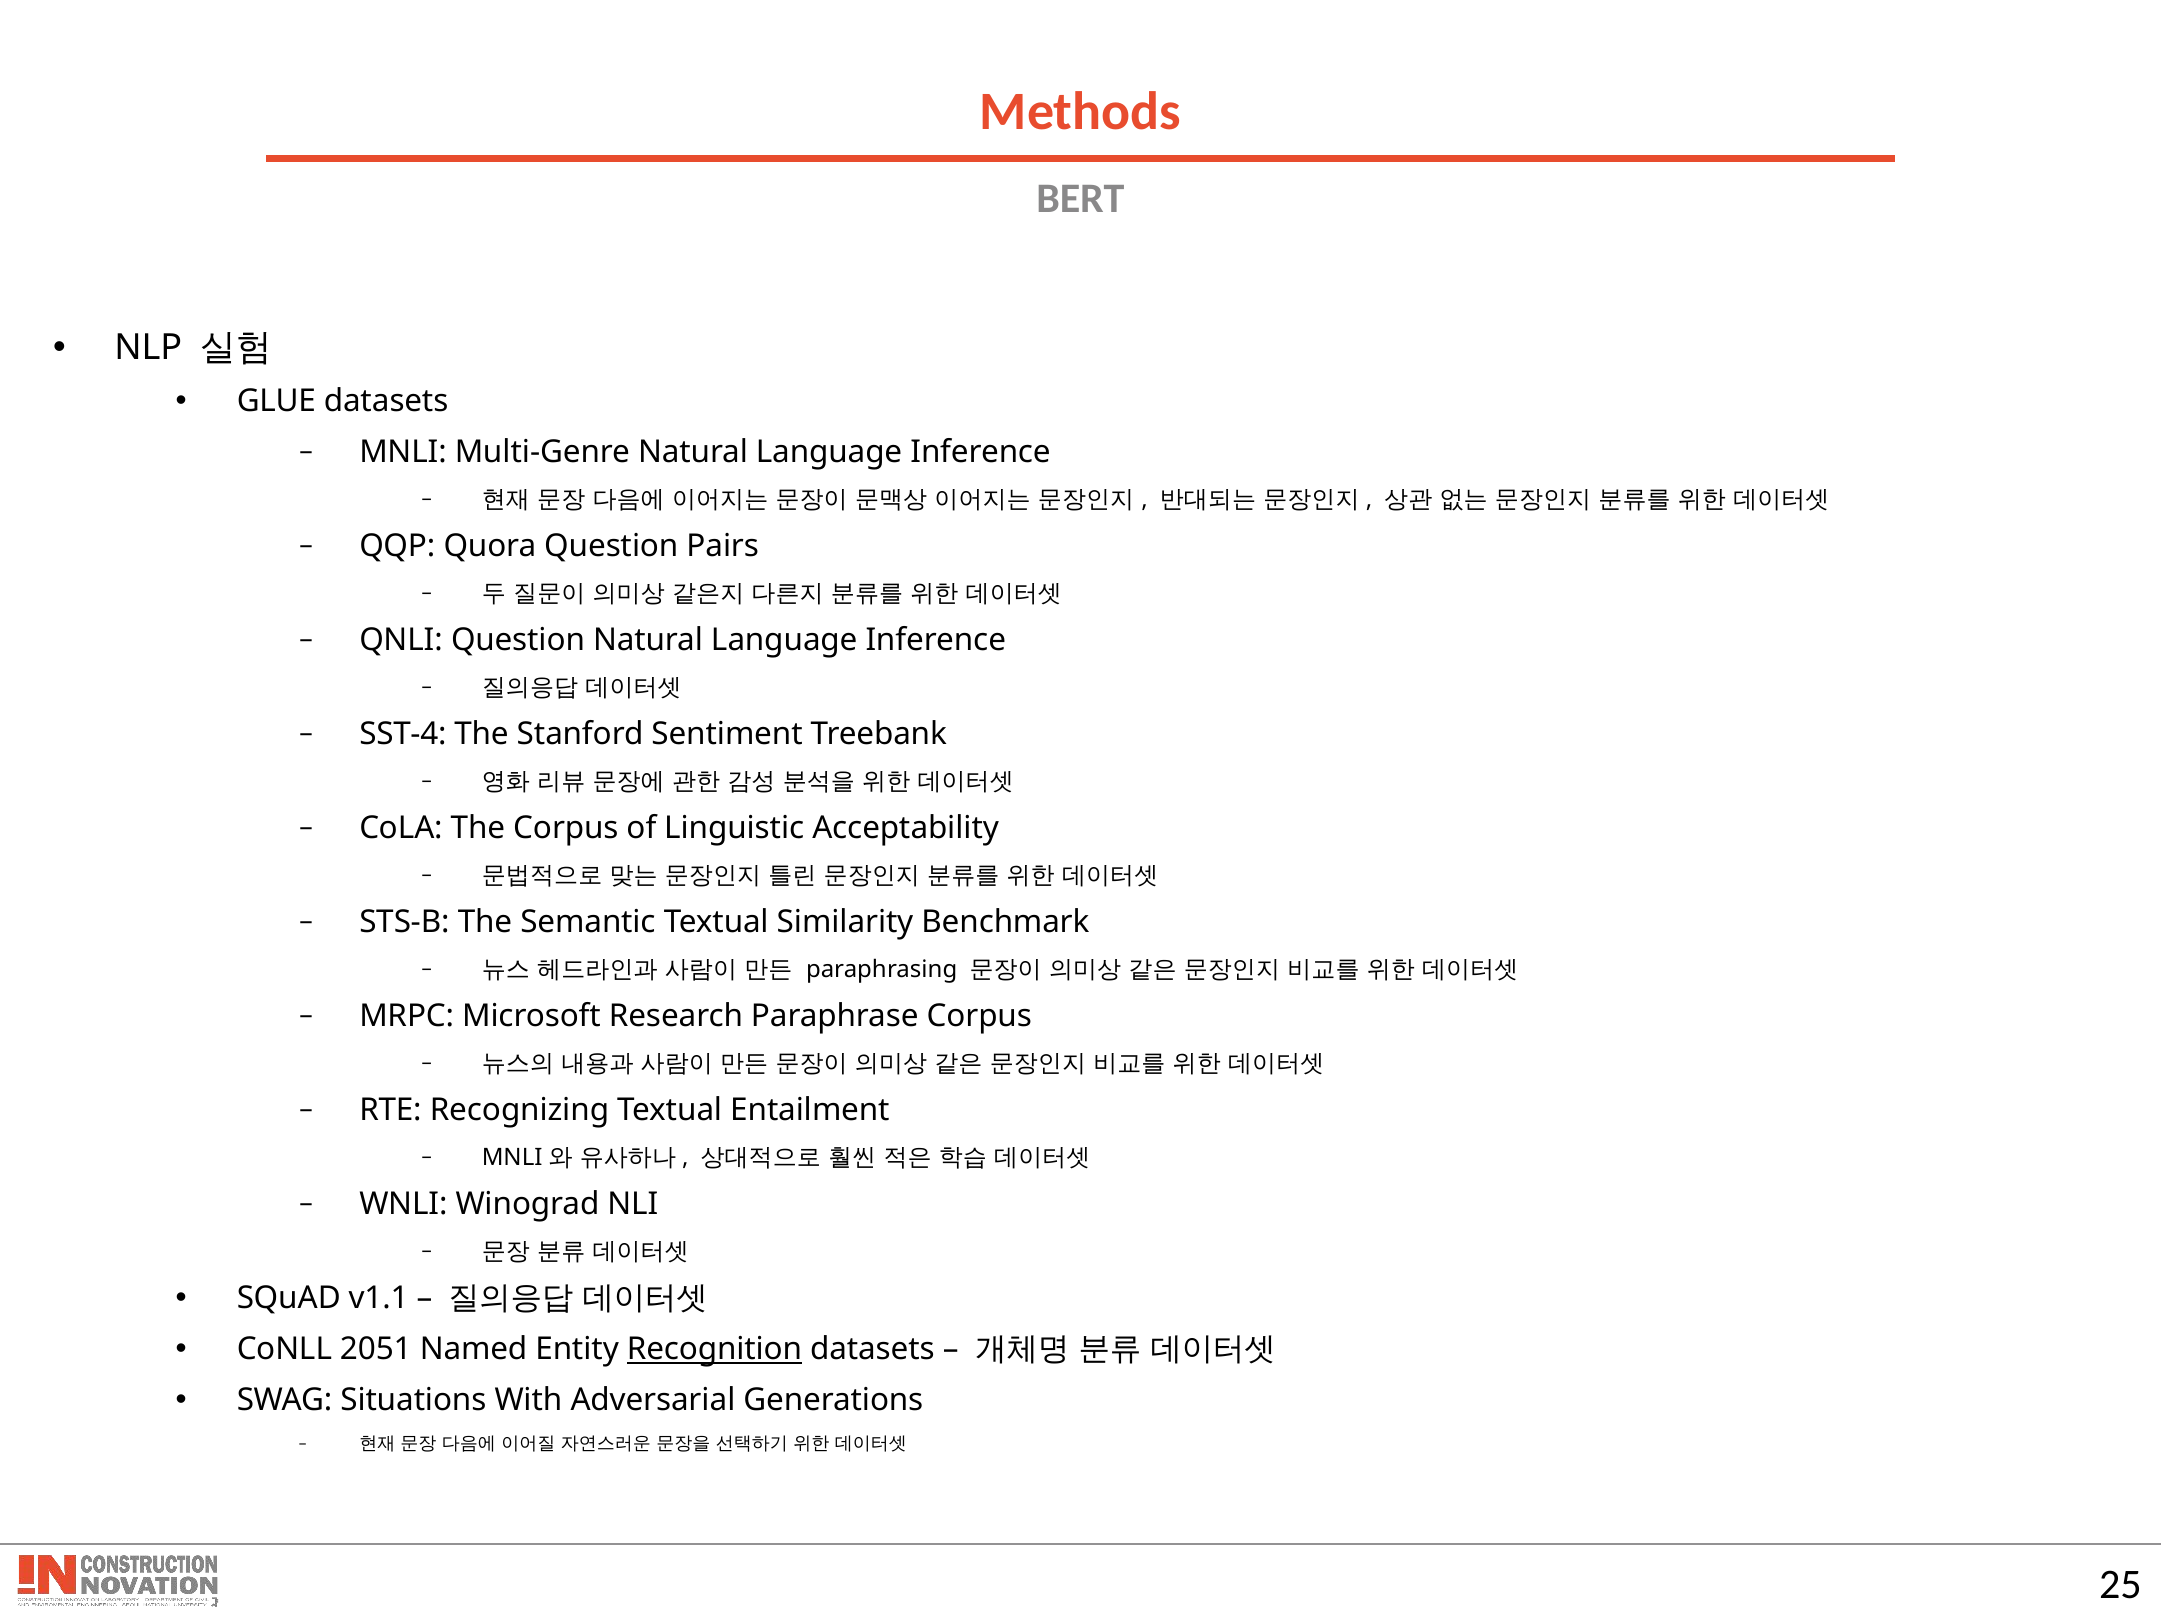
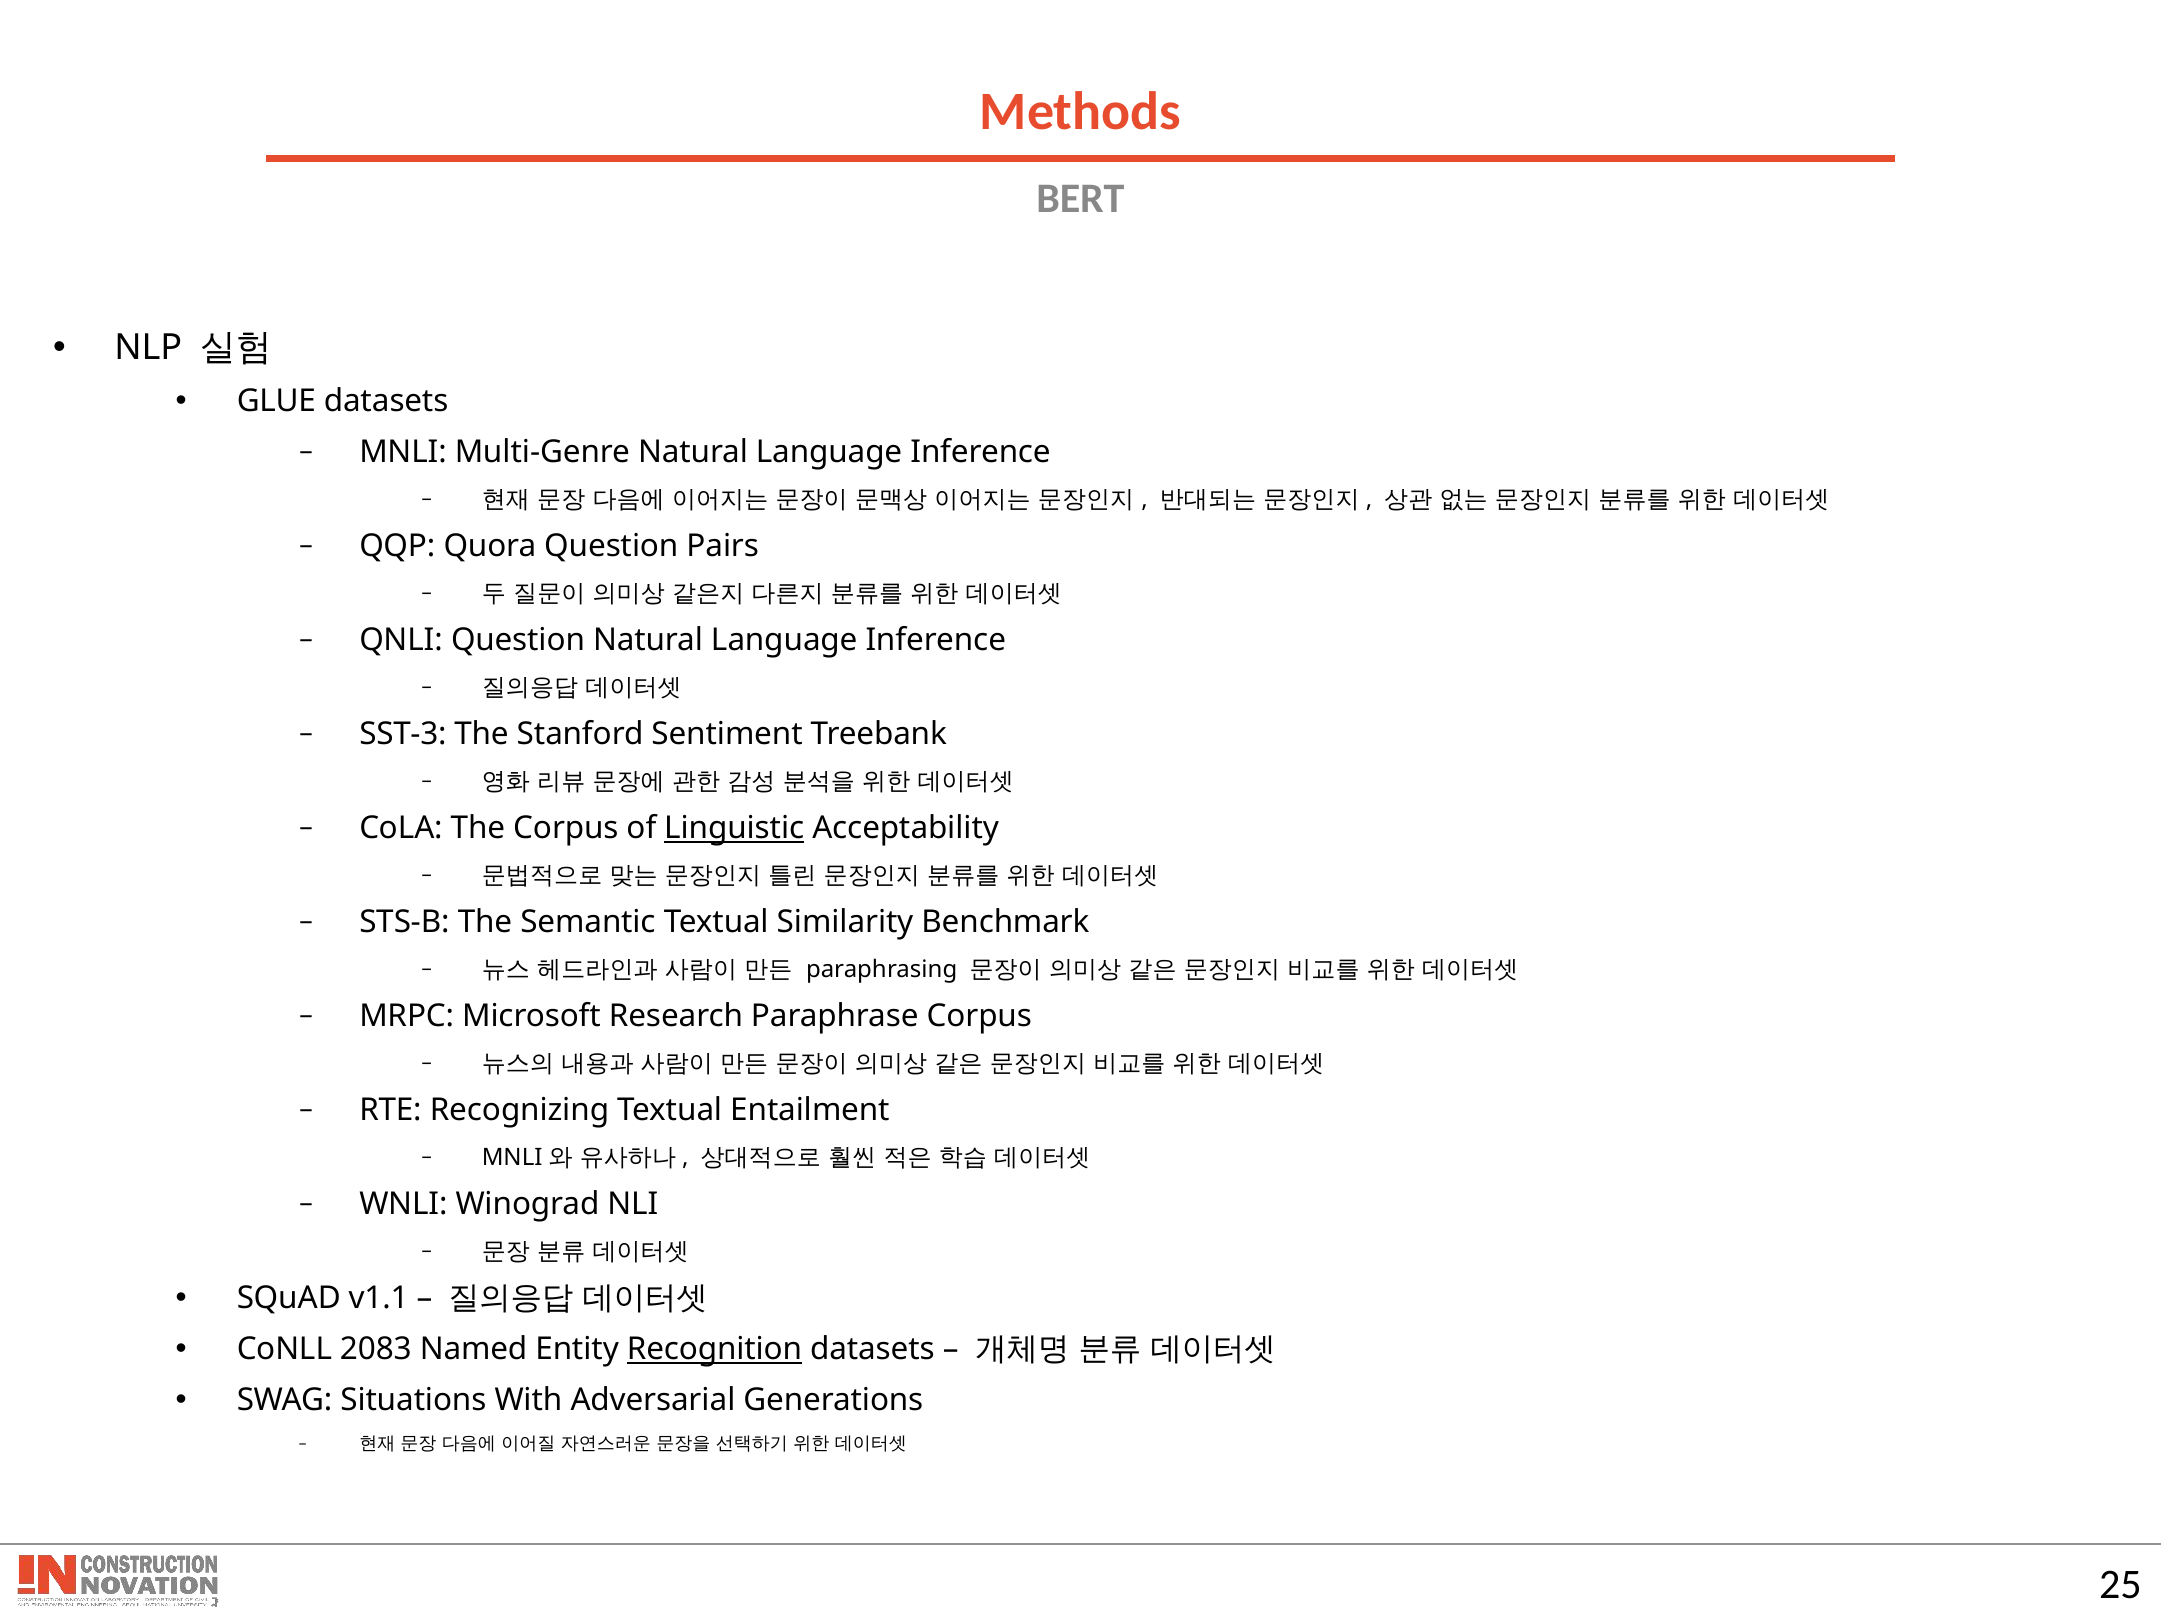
SST-4: SST-4 -> SST-3
Linguistic underline: none -> present
2051: 2051 -> 2083
